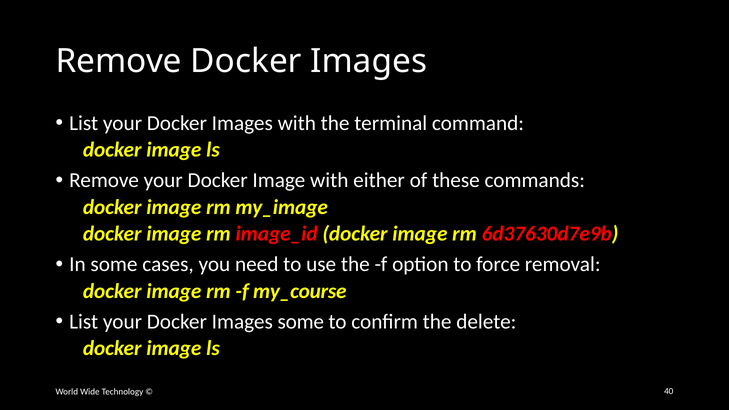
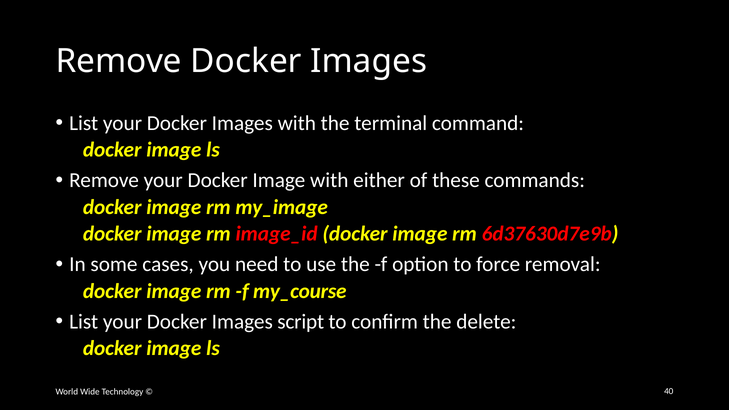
Images some: some -> script
